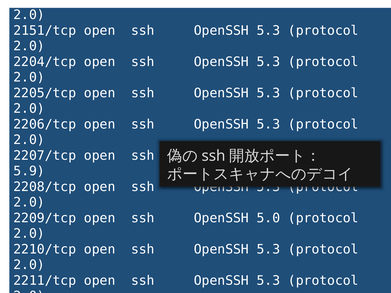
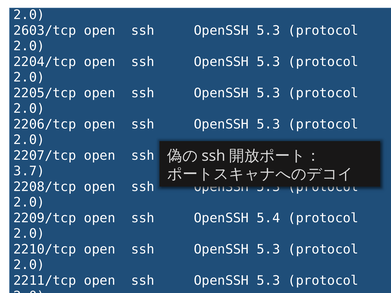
2151/tcp: 2151/tcp -> 2603/tcp
5.9: 5.9 -> 3.7
5.0: 5.0 -> 5.4
